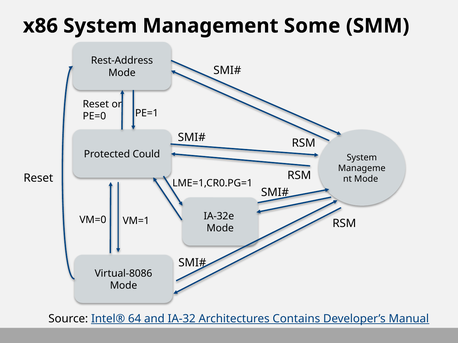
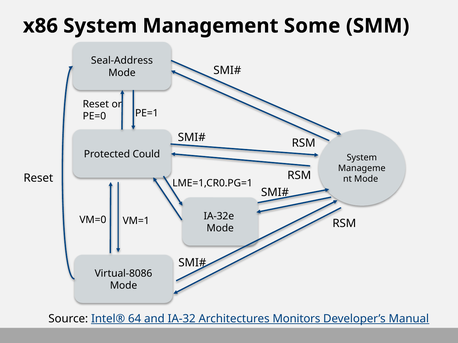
Rest-Address: Rest-Address -> Seal-Address
Contains: Contains -> Monitors
